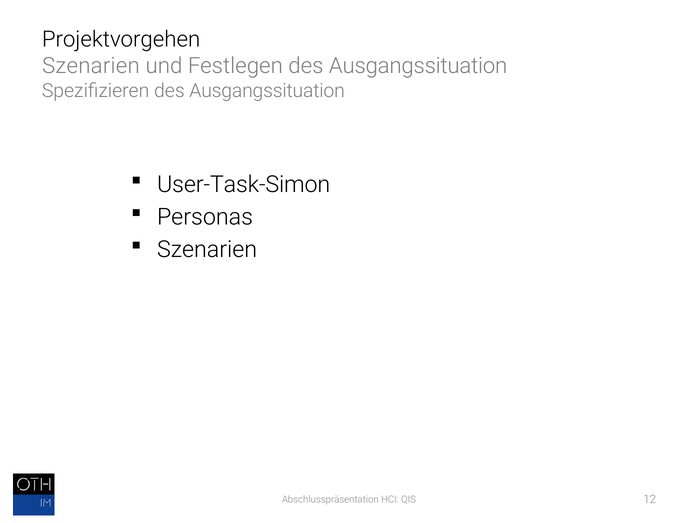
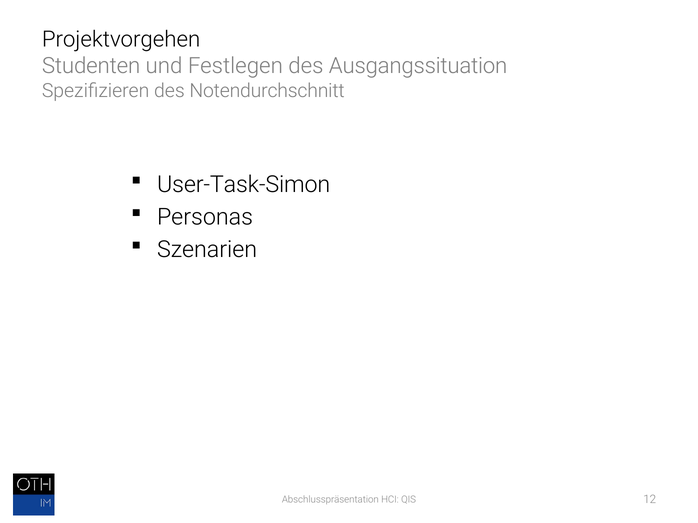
Szenarien at (91, 66): Szenarien -> Studenten
Spezifizieren des Ausgangssituation: Ausgangssituation -> Notendurchschnitt
